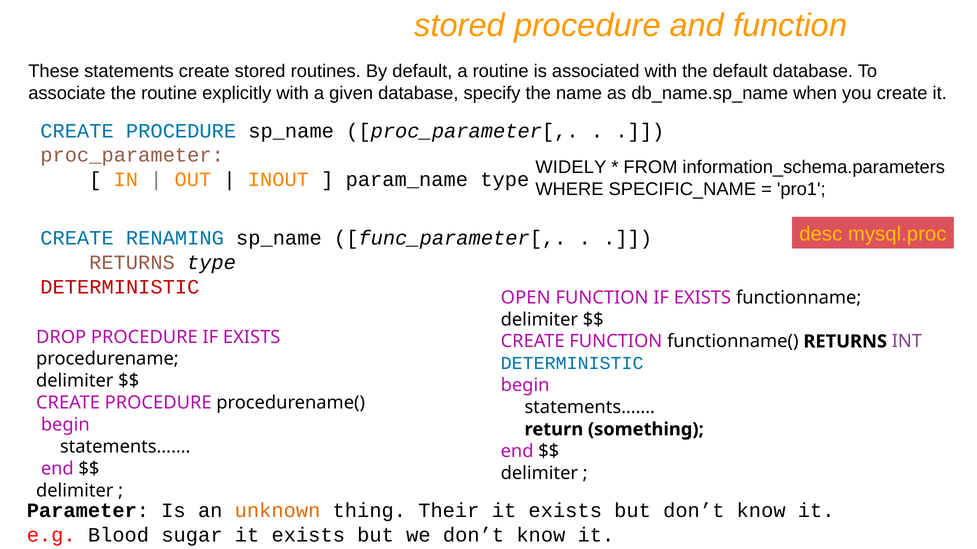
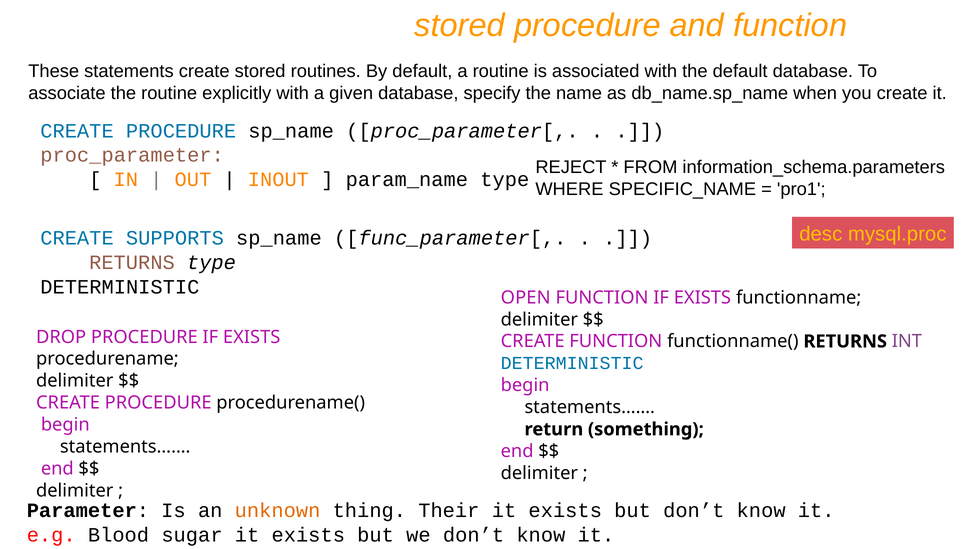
WIDELY: WIDELY -> REJECT
RENAMING: RENAMING -> SUPPORTS
DETERMINISTIC at (120, 287) colour: red -> black
